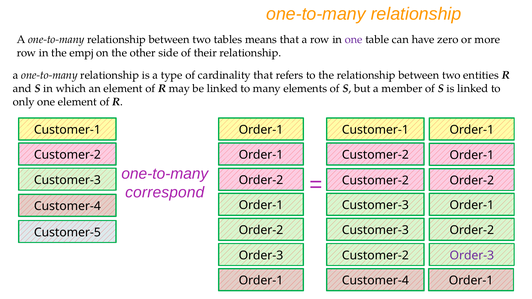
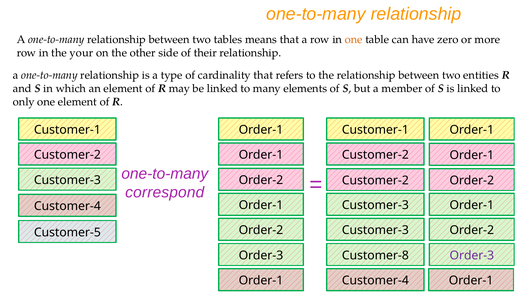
one at (354, 40) colour: purple -> orange
empj: empj -> your
Customer-2 at (375, 256): Customer-2 -> Customer-8
